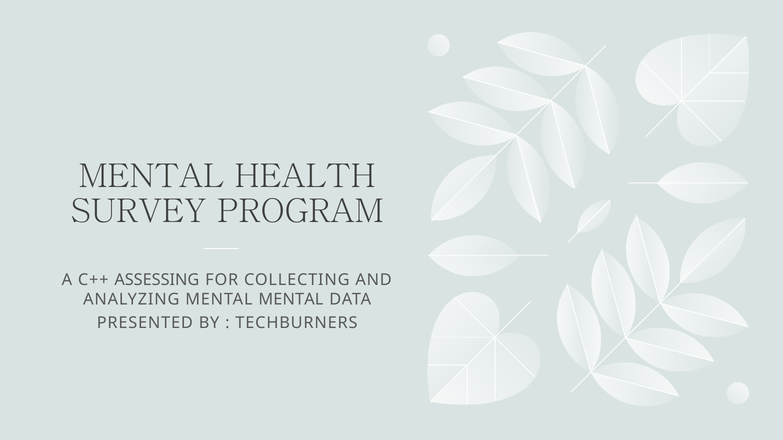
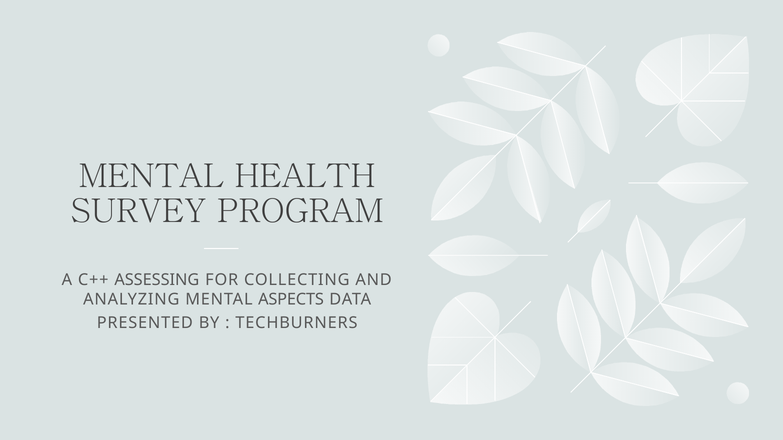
MENTAL MENTAL: MENTAL -> ASPECTS
